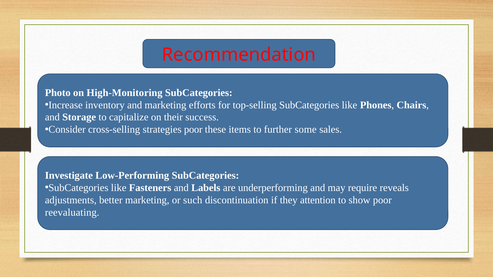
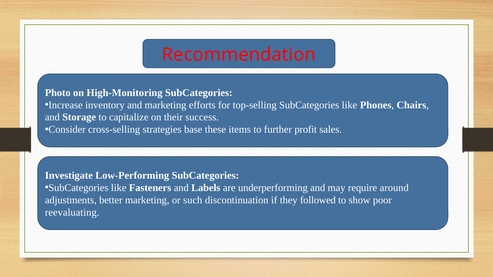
strategies poor: poor -> base
some: some -> profit
reveals: reveals -> around
attention: attention -> followed
